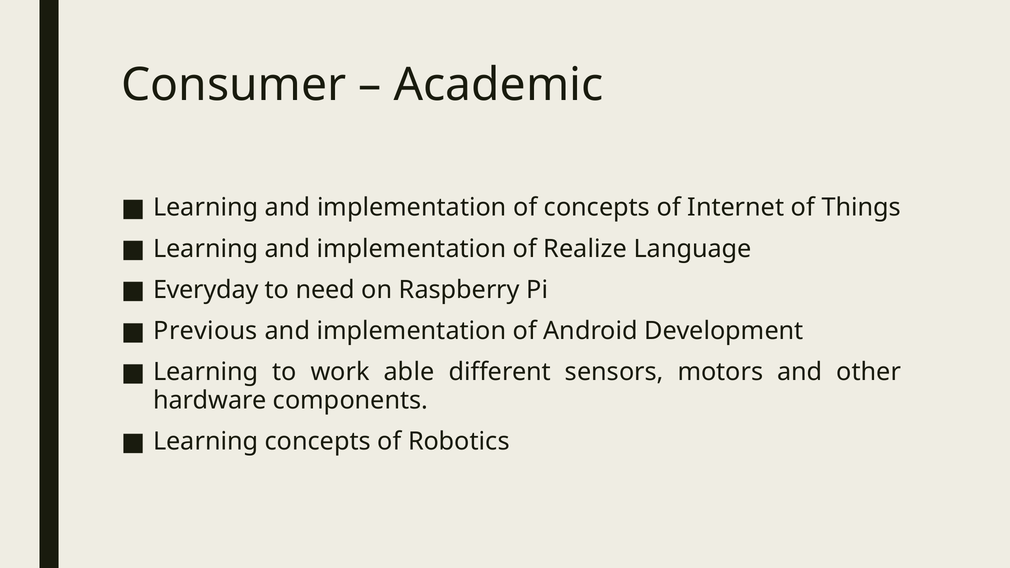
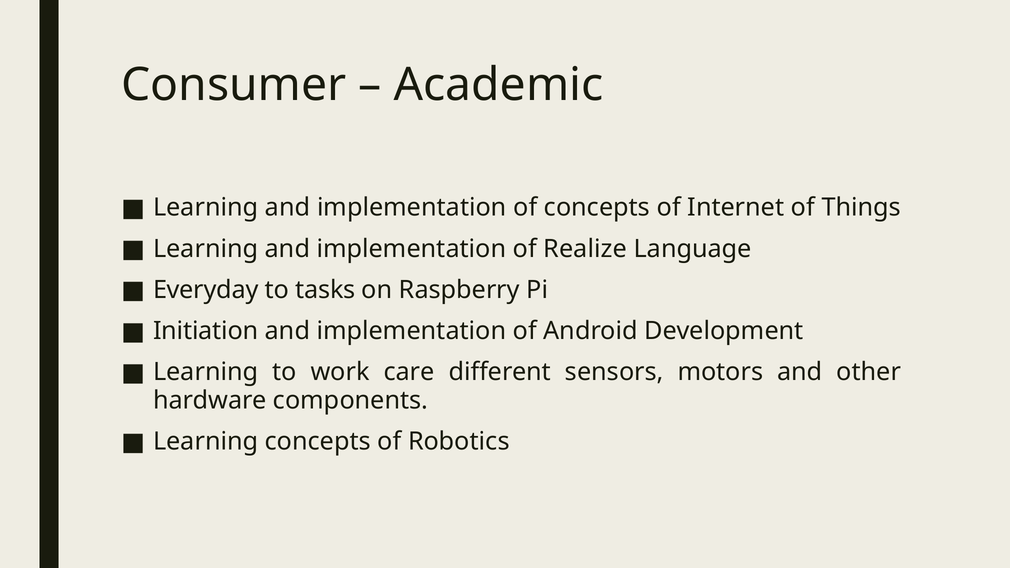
need: need -> tasks
Previous: Previous -> Initiation
able: able -> care
